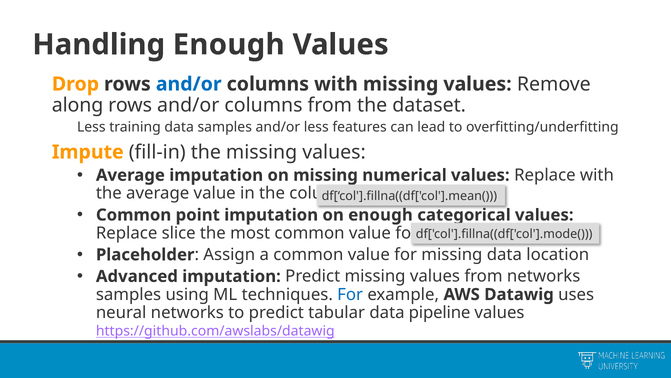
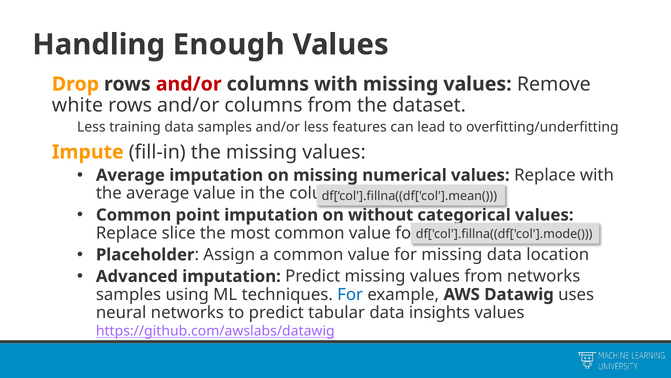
and/or at (189, 84) colour: blue -> red
along: along -> white
on enough: enough -> without
pipeline: pipeline -> insights
